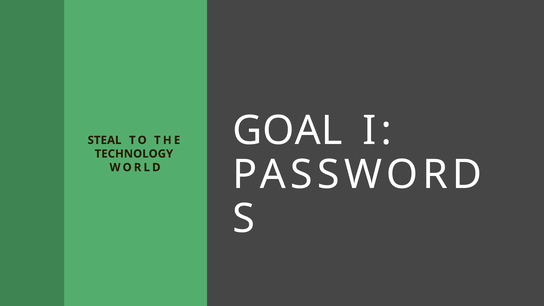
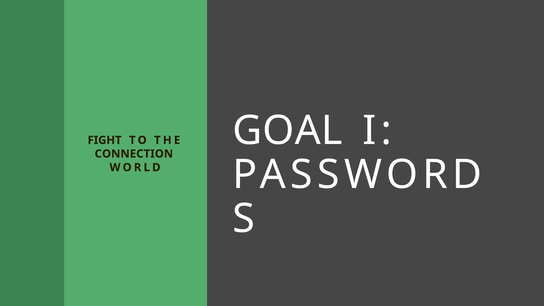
STEAL: STEAL -> FIGHT
TECHNOLOGY: TECHNOLOGY -> CONNECTION
